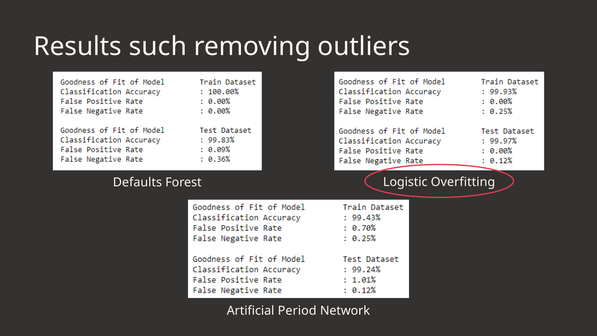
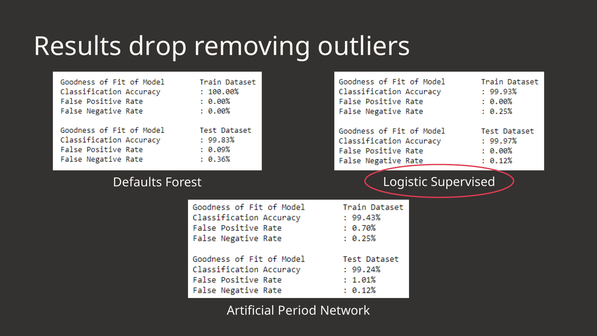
such: such -> drop
Overfitting: Overfitting -> Supervised
